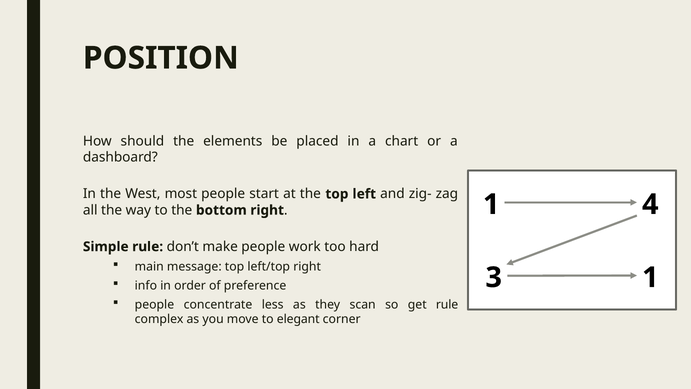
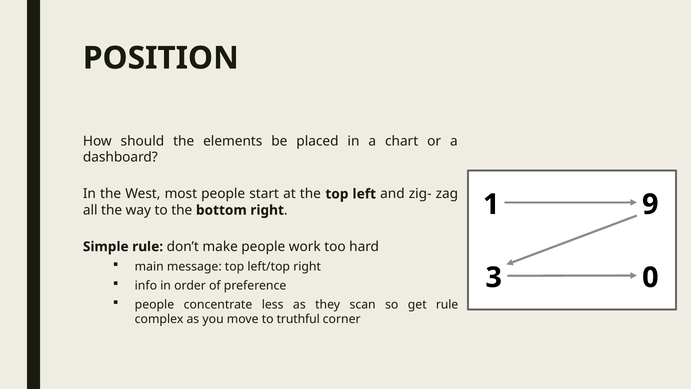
4: 4 -> 9
3 1: 1 -> 0
elegant: elegant -> truthful
